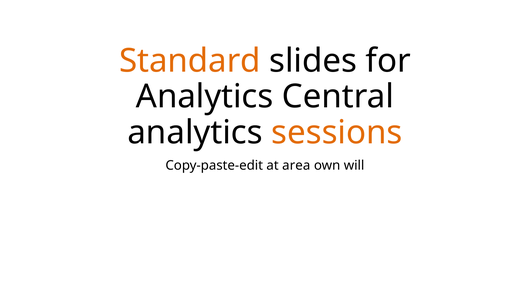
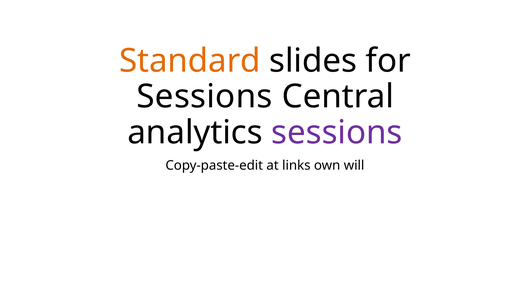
Analytics at (205, 97): Analytics -> Sessions
sessions at (337, 132) colour: orange -> purple
area: area -> links
